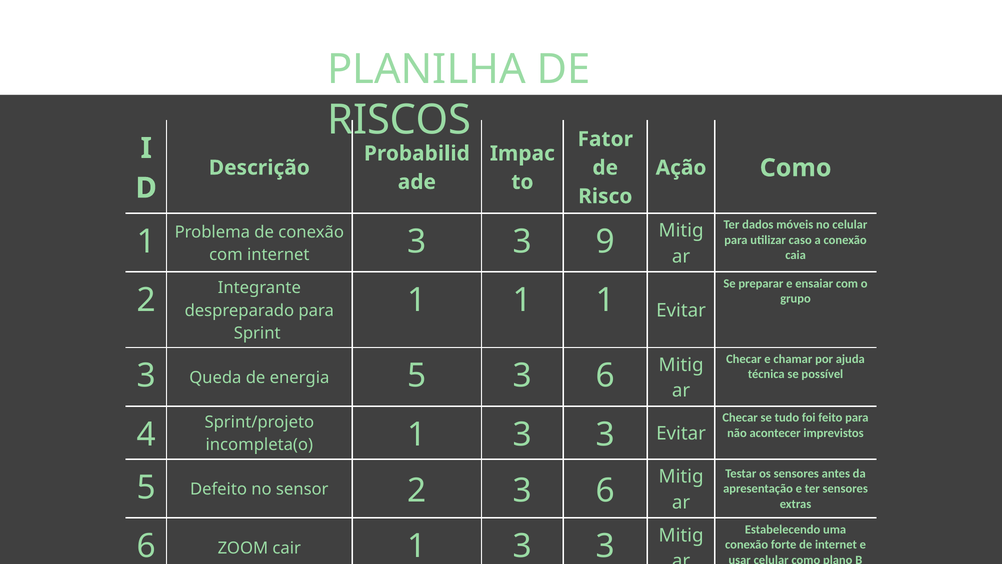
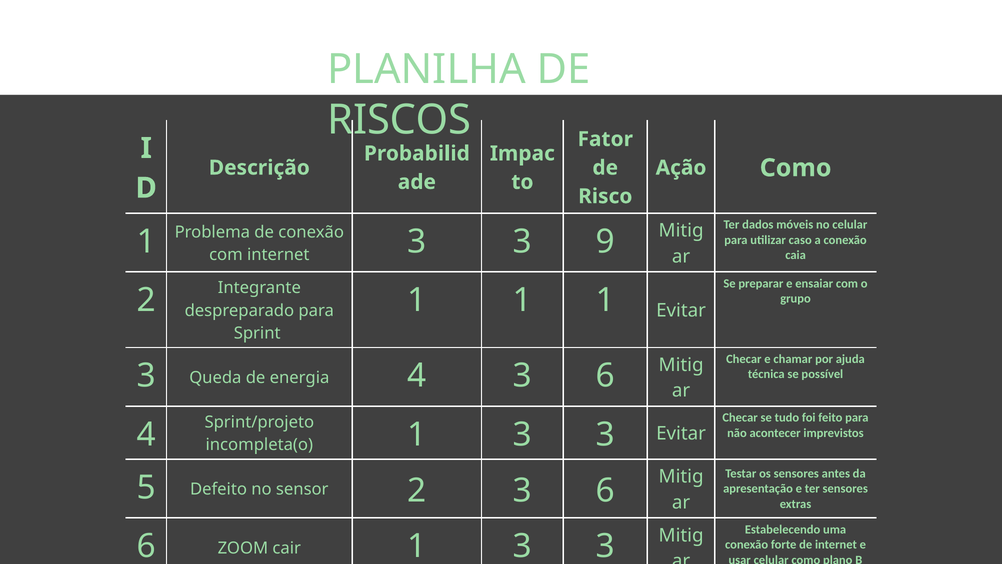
energia 5: 5 -> 4
